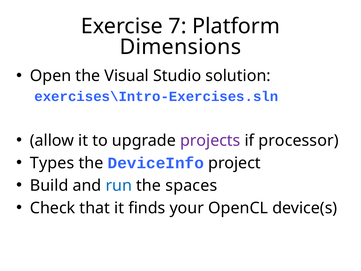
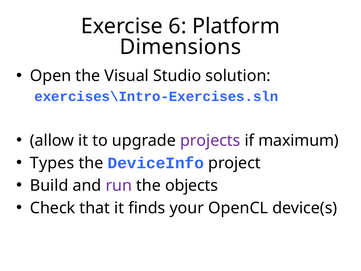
7: 7 -> 6
processor: processor -> maximum
run colour: blue -> purple
spaces: spaces -> objects
